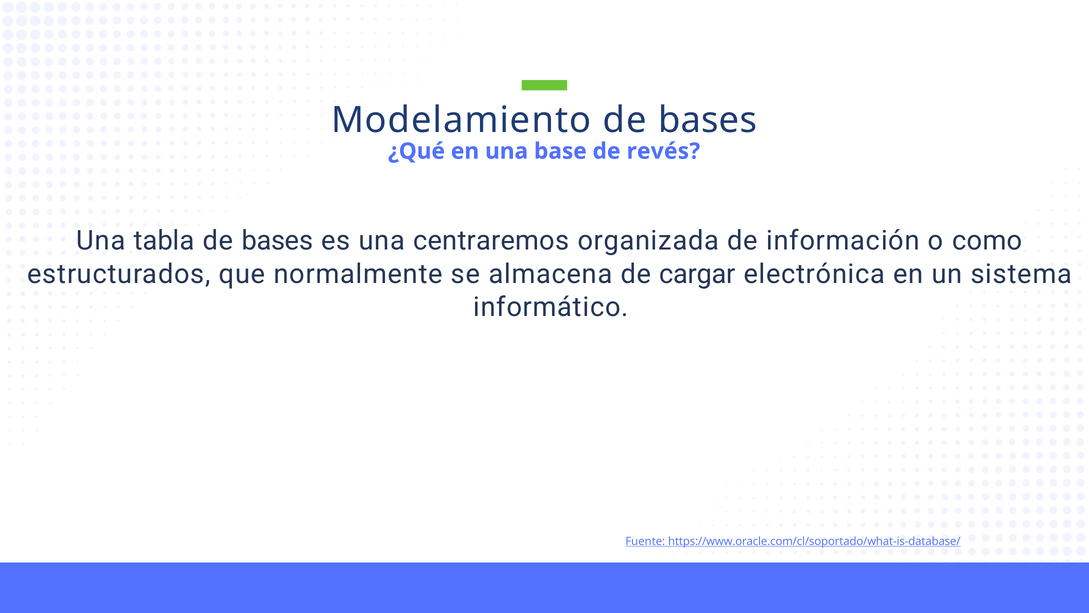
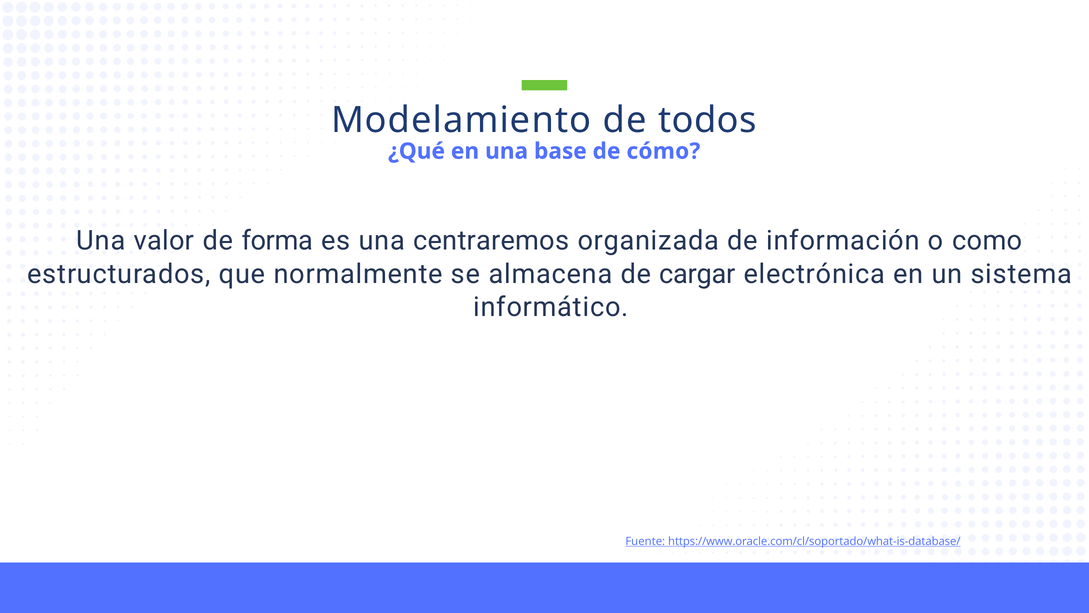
Modelamiento de bases: bases -> todos
revés: revés -> cómo
tabla: tabla -> valor
bases at (277, 241): bases -> forma
